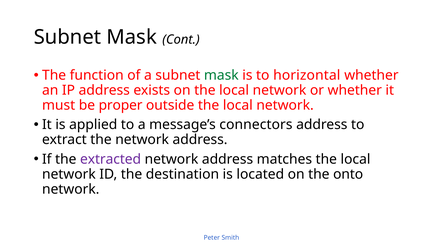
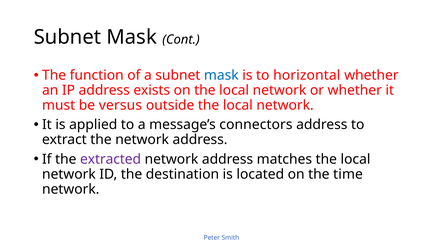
mask at (221, 75) colour: green -> blue
proper: proper -> versus
onto: onto -> time
